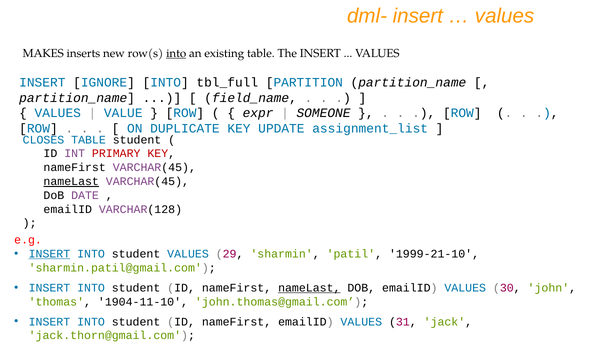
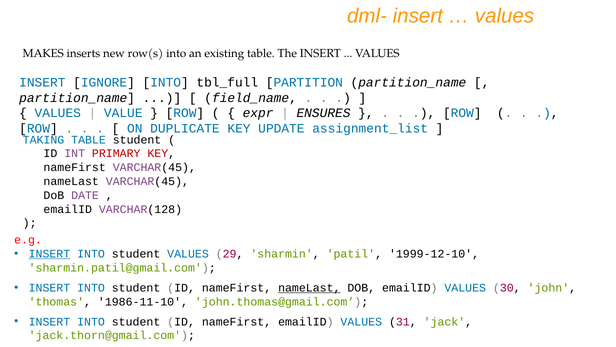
into at (176, 53) underline: present -> none
SOMEONE: SOMEONE -> ENSURES
CLOSES: CLOSES -> TAKING
nameLast at (71, 181) underline: present -> none
1999-21-10: 1999-21-10 -> 1999-12-10
1904-11-10: 1904-11-10 -> 1986-11-10
